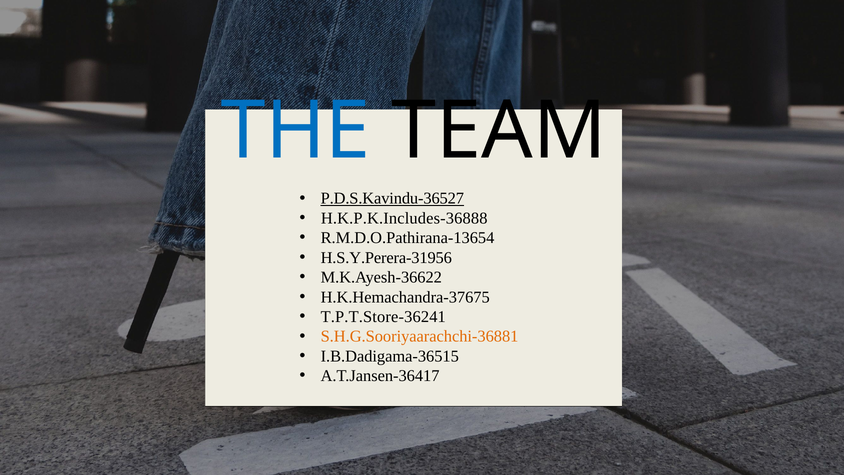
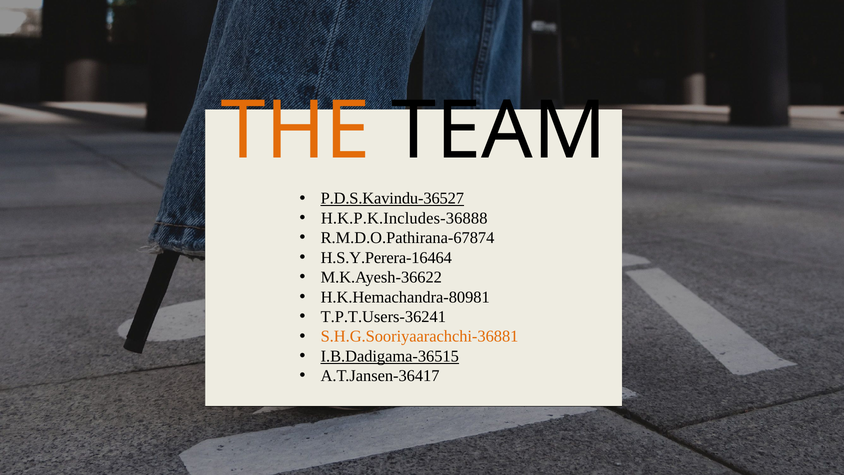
THE colour: blue -> orange
R.M.D.O.Pathirana-13654: R.M.D.O.Pathirana-13654 -> R.M.D.O.Pathirana-67874
H.S.Y.Perera-31956: H.S.Y.Perera-31956 -> H.S.Y.Perera-16464
H.K.Hemachandra-37675: H.K.Hemachandra-37675 -> H.K.Hemachandra-80981
T.P.T.Store-36241: T.P.T.Store-36241 -> T.P.T.Users-36241
I.B.Dadigama-36515 underline: none -> present
